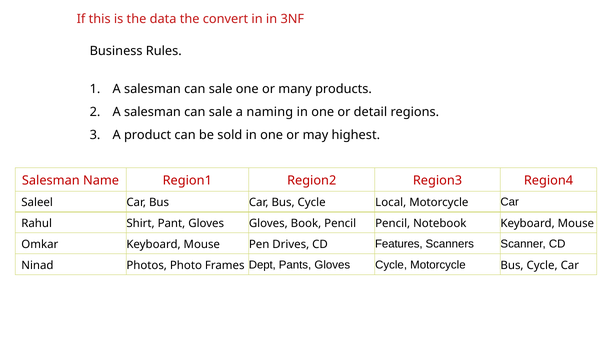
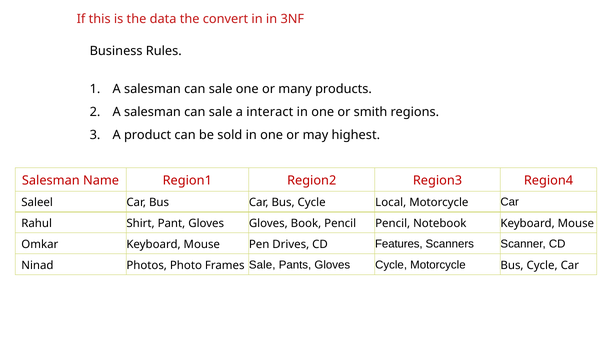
naming: naming -> interact
detail: detail -> smith
Frames Dept: Dept -> Sale
